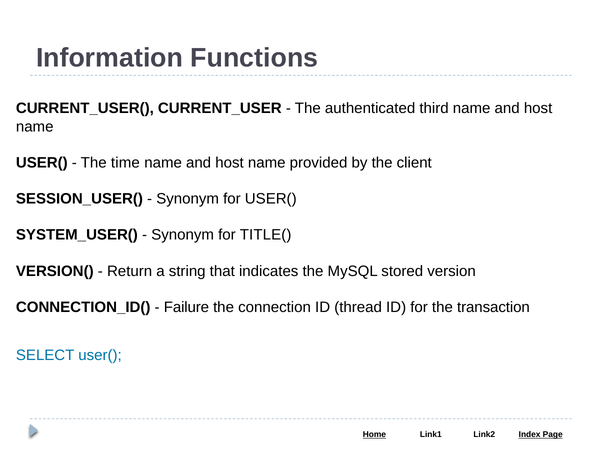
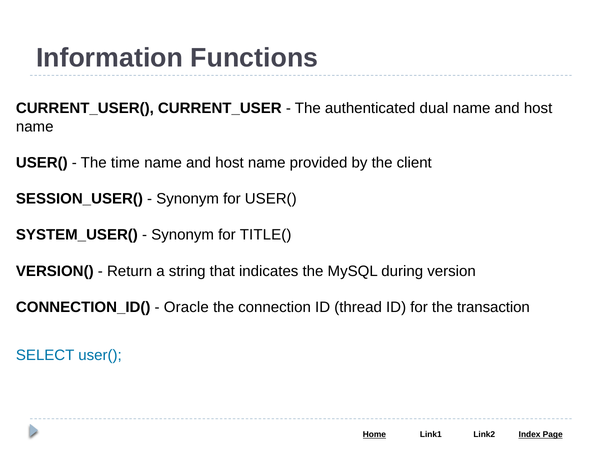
third: third -> dual
stored: stored -> during
Failure: Failure -> Oracle
